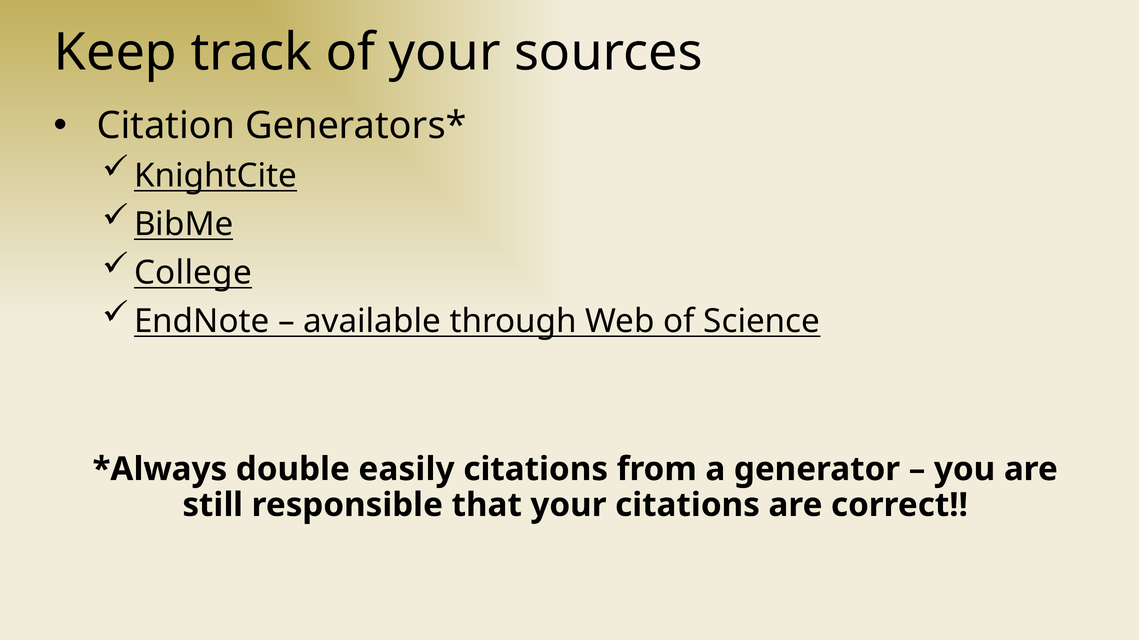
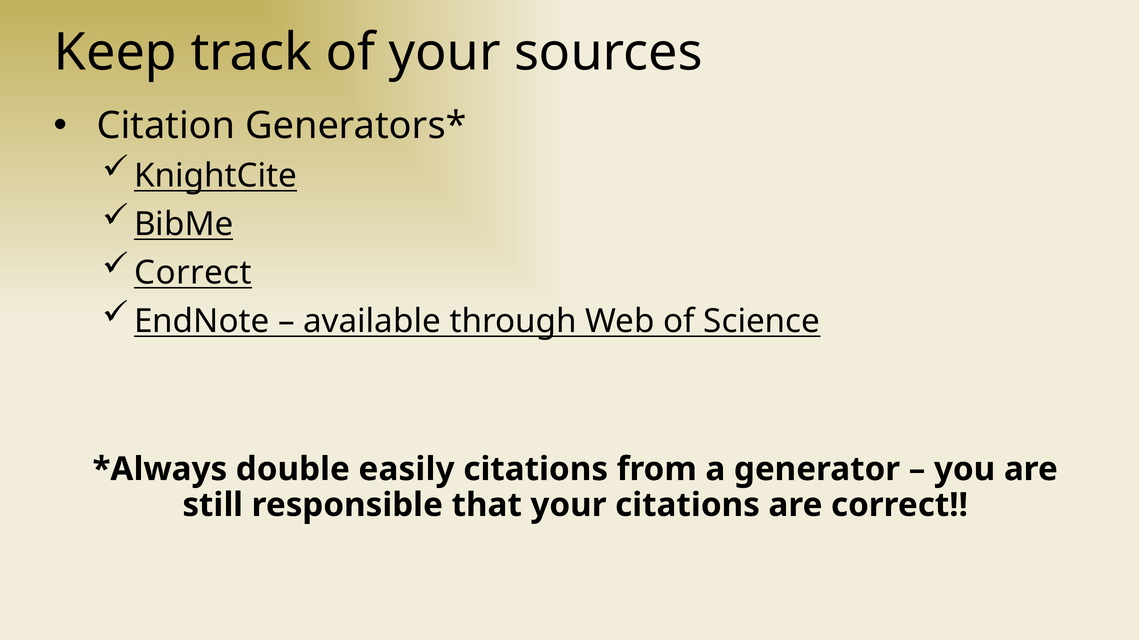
College at (193, 273): College -> Correct
